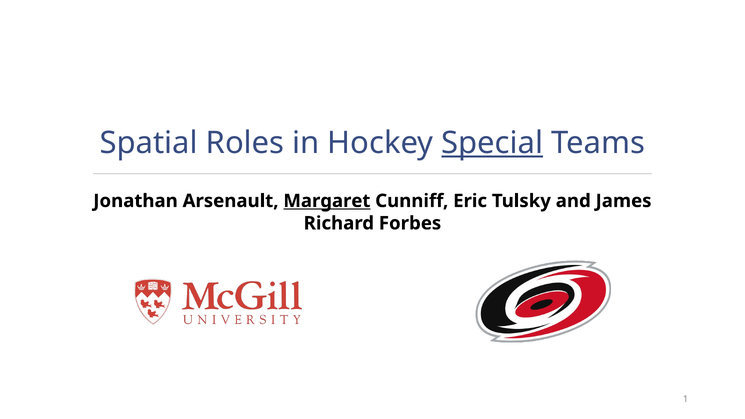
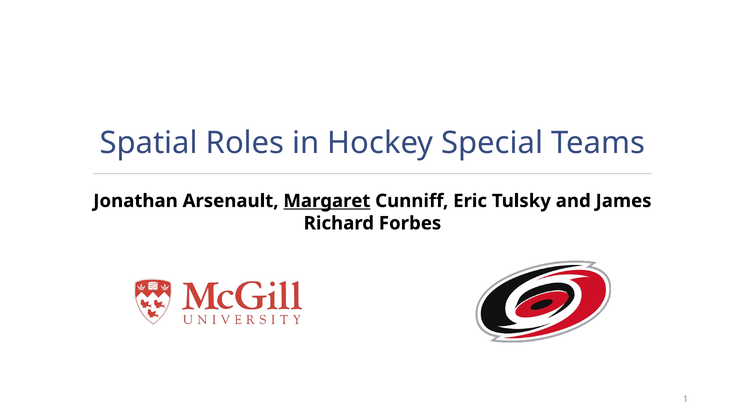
Special underline: present -> none
